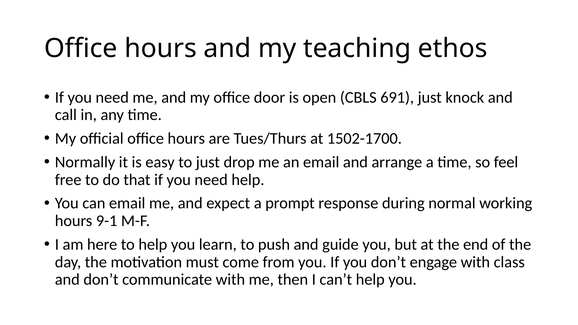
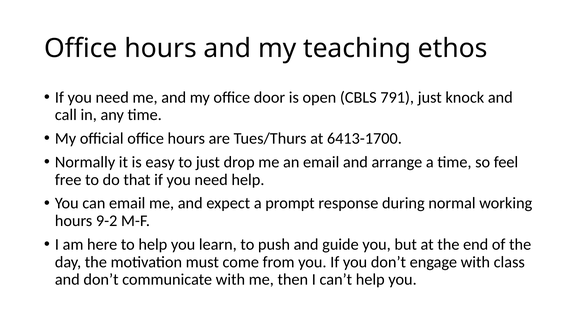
691: 691 -> 791
1502-1700: 1502-1700 -> 6413-1700
9-1: 9-1 -> 9-2
